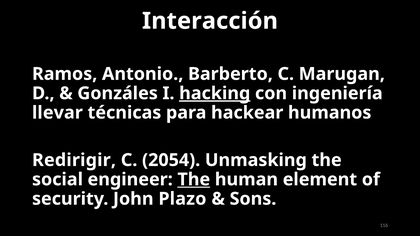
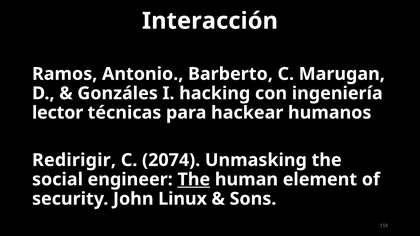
hacking underline: present -> none
llevar: llevar -> lector
2054: 2054 -> 2074
Plazo: Plazo -> Linux
